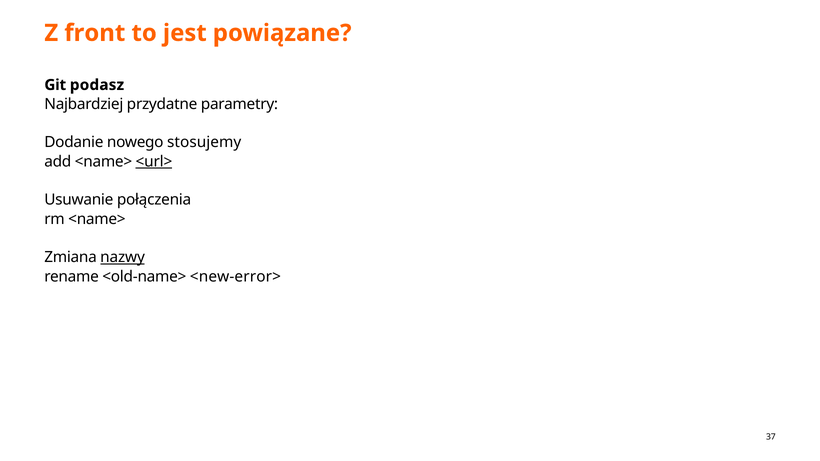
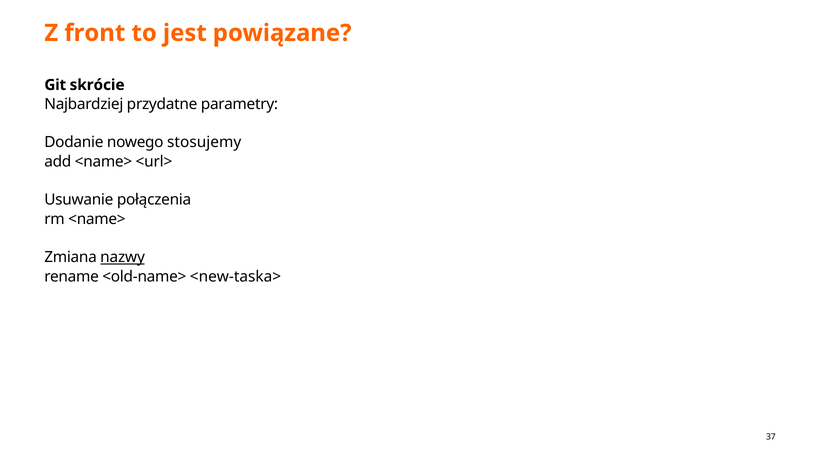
podasz: podasz -> skrócie
<url> underline: present -> none
<new-error>: <new-error> -> <new-taska>
